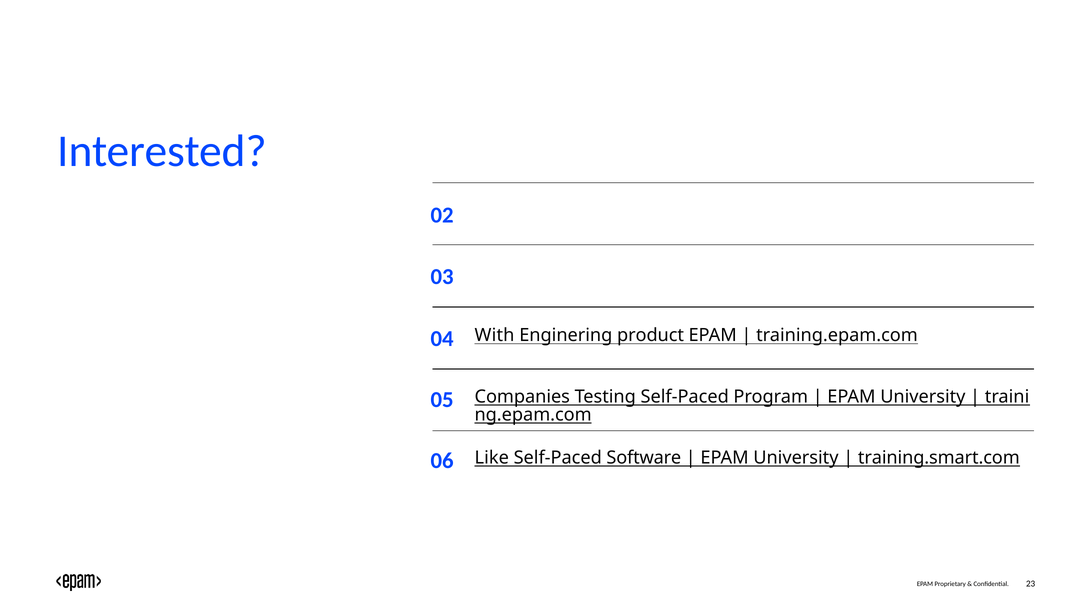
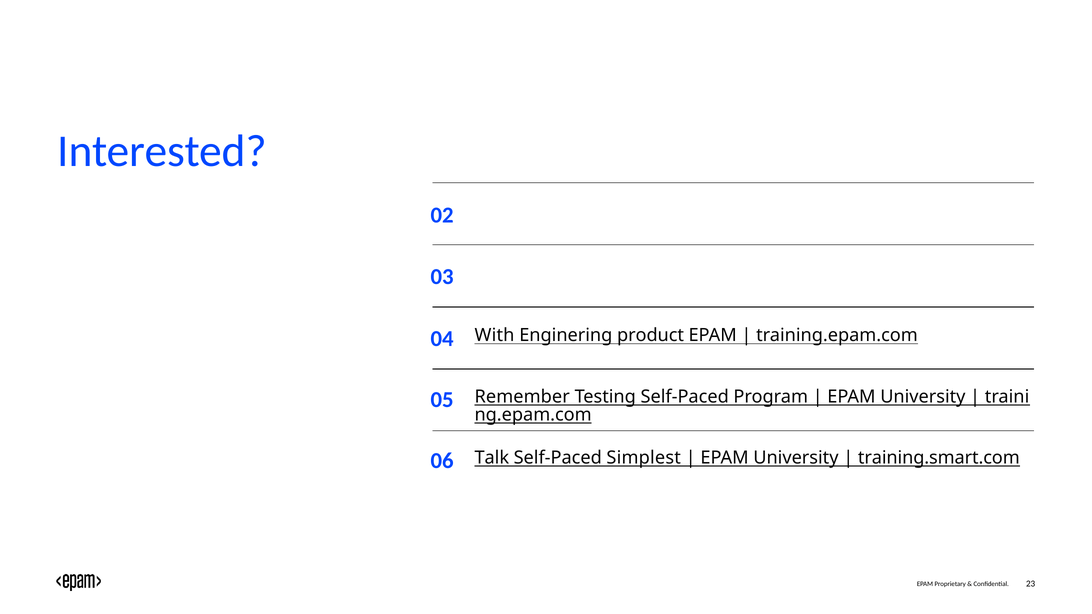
Companies: Companies -> Remember
Like: Like -> Talk
Software: Software -> Simplest
